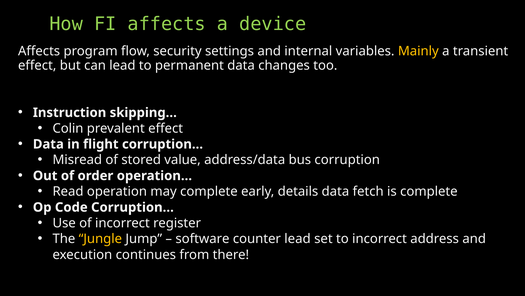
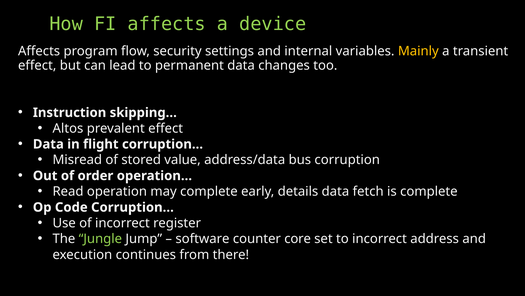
Colin: Colin -> Altos
Jungle colour: yellow -> light green
counter lead: lead -> core
